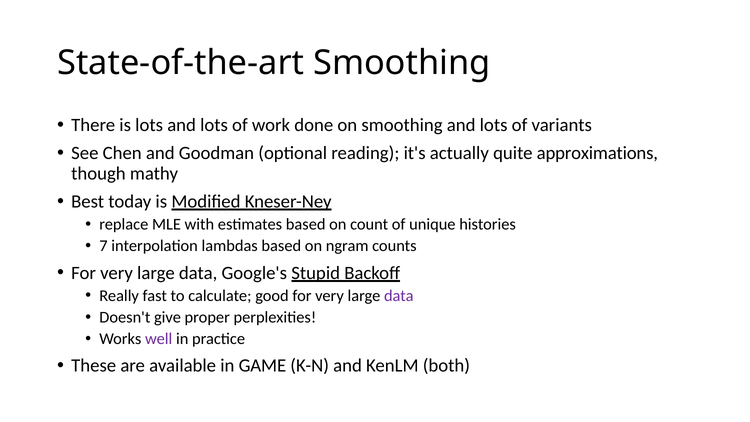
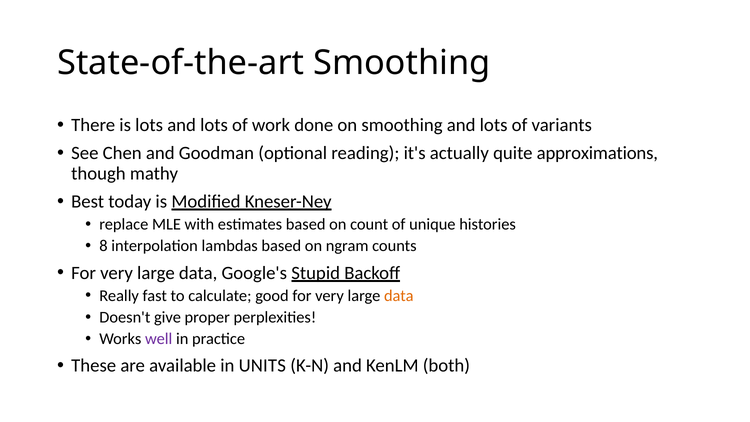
7: 7 -> 8
data at (399, 296) colour: purple -> orange
GAME: GAME -> UNITS
